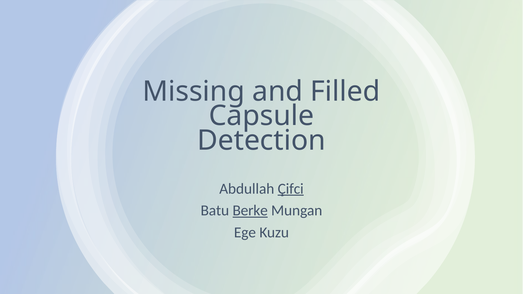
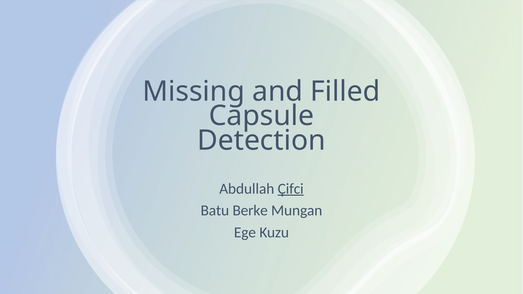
Berke underline: present -> none
